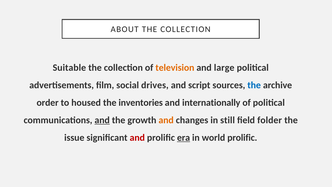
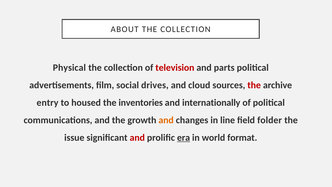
Suitable: Suitable -> Physical
television colour: orange -> red
large: large -> parts
script: script -> cloud
the at (254, 85) colour: blue -> red
order: order -> entry
and at (102, 120) underline: present -> none
still: still -> line
world prolific: prolific -> format
